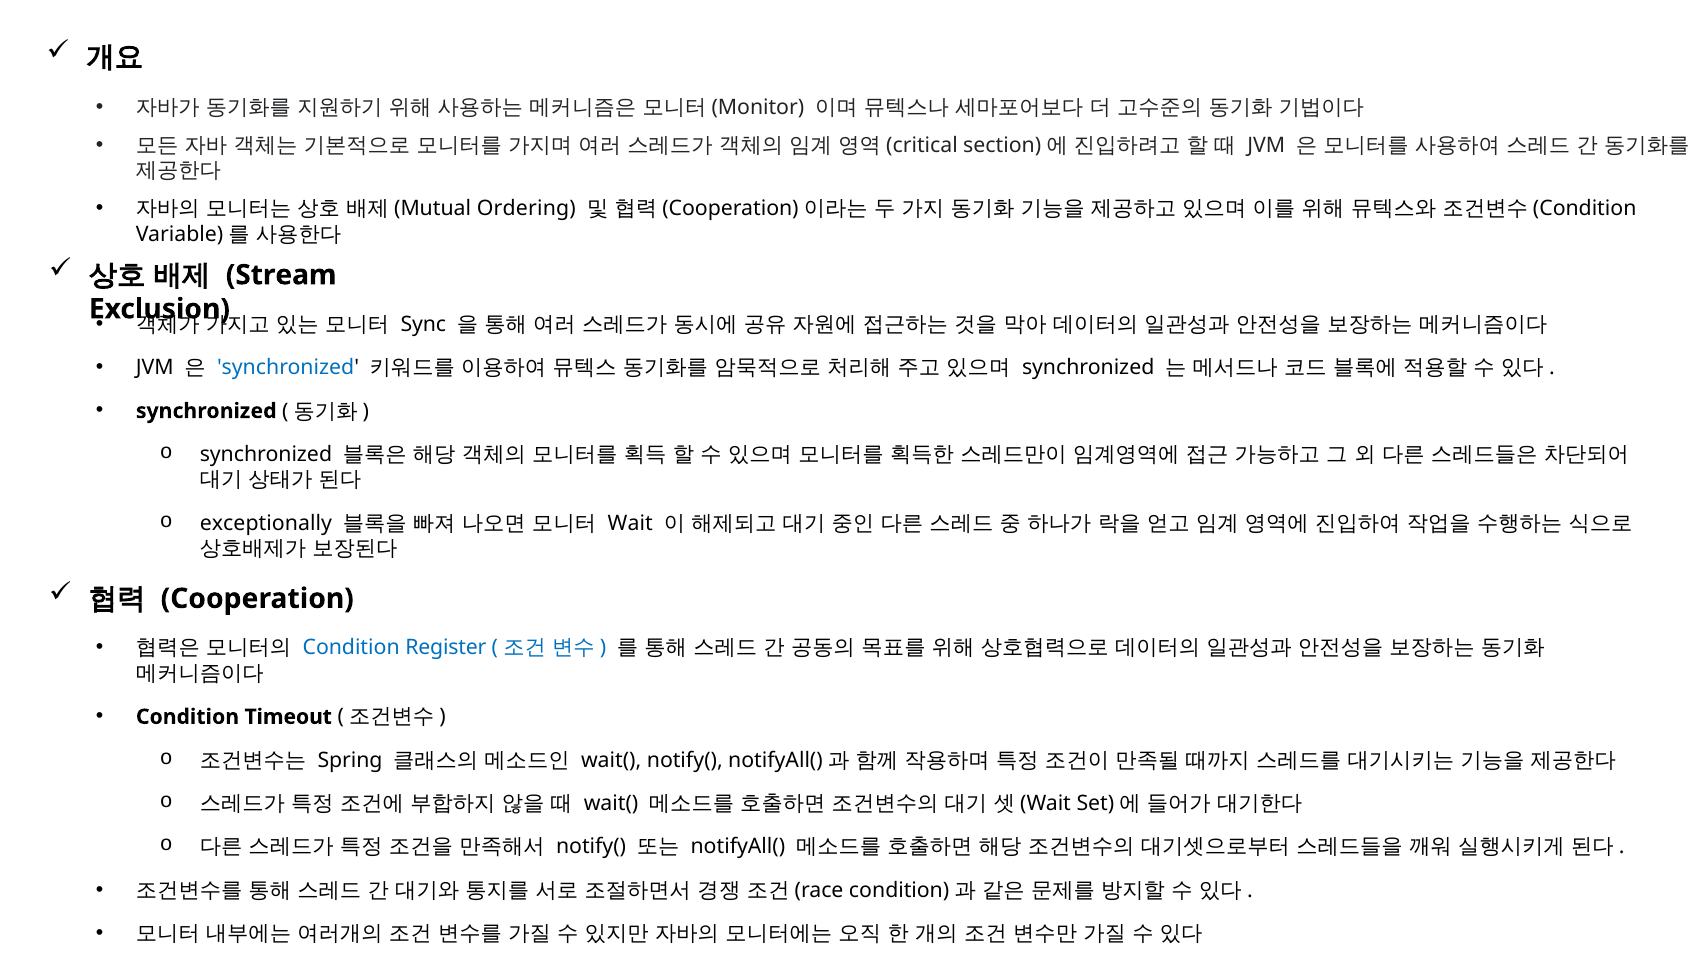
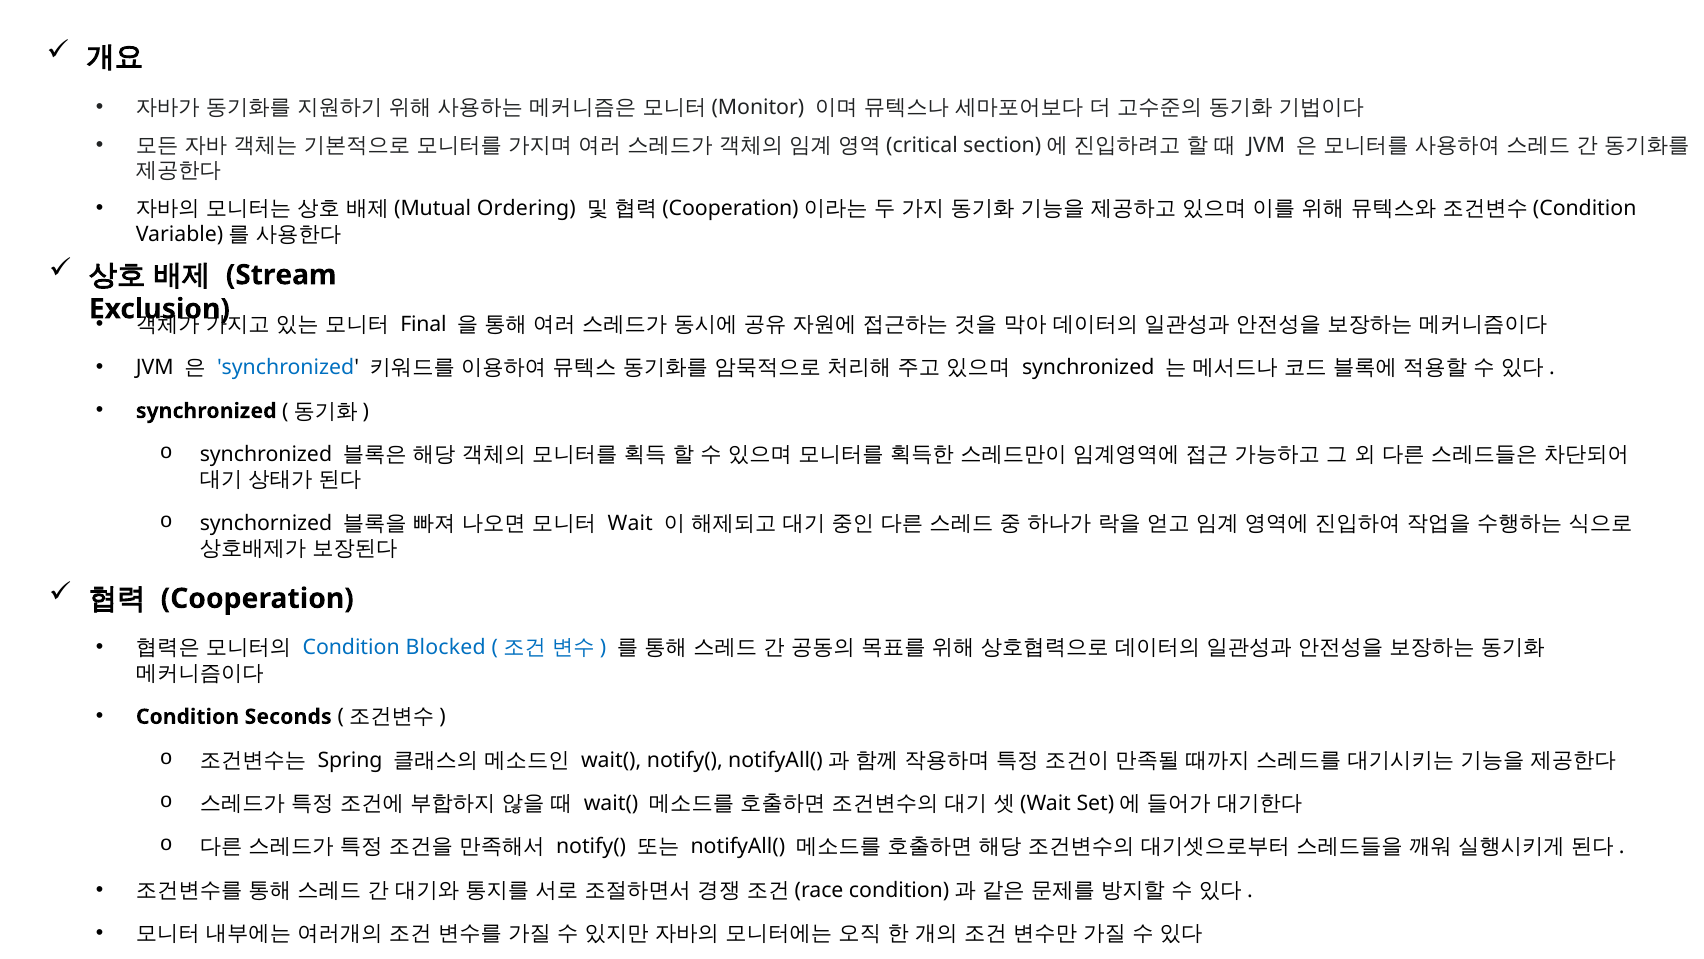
Sync: Sync -> Final
exceptionally: exceptionally -> synchornized
Register: Register -> Blocked
Timeout: Timeout -> Seconds
